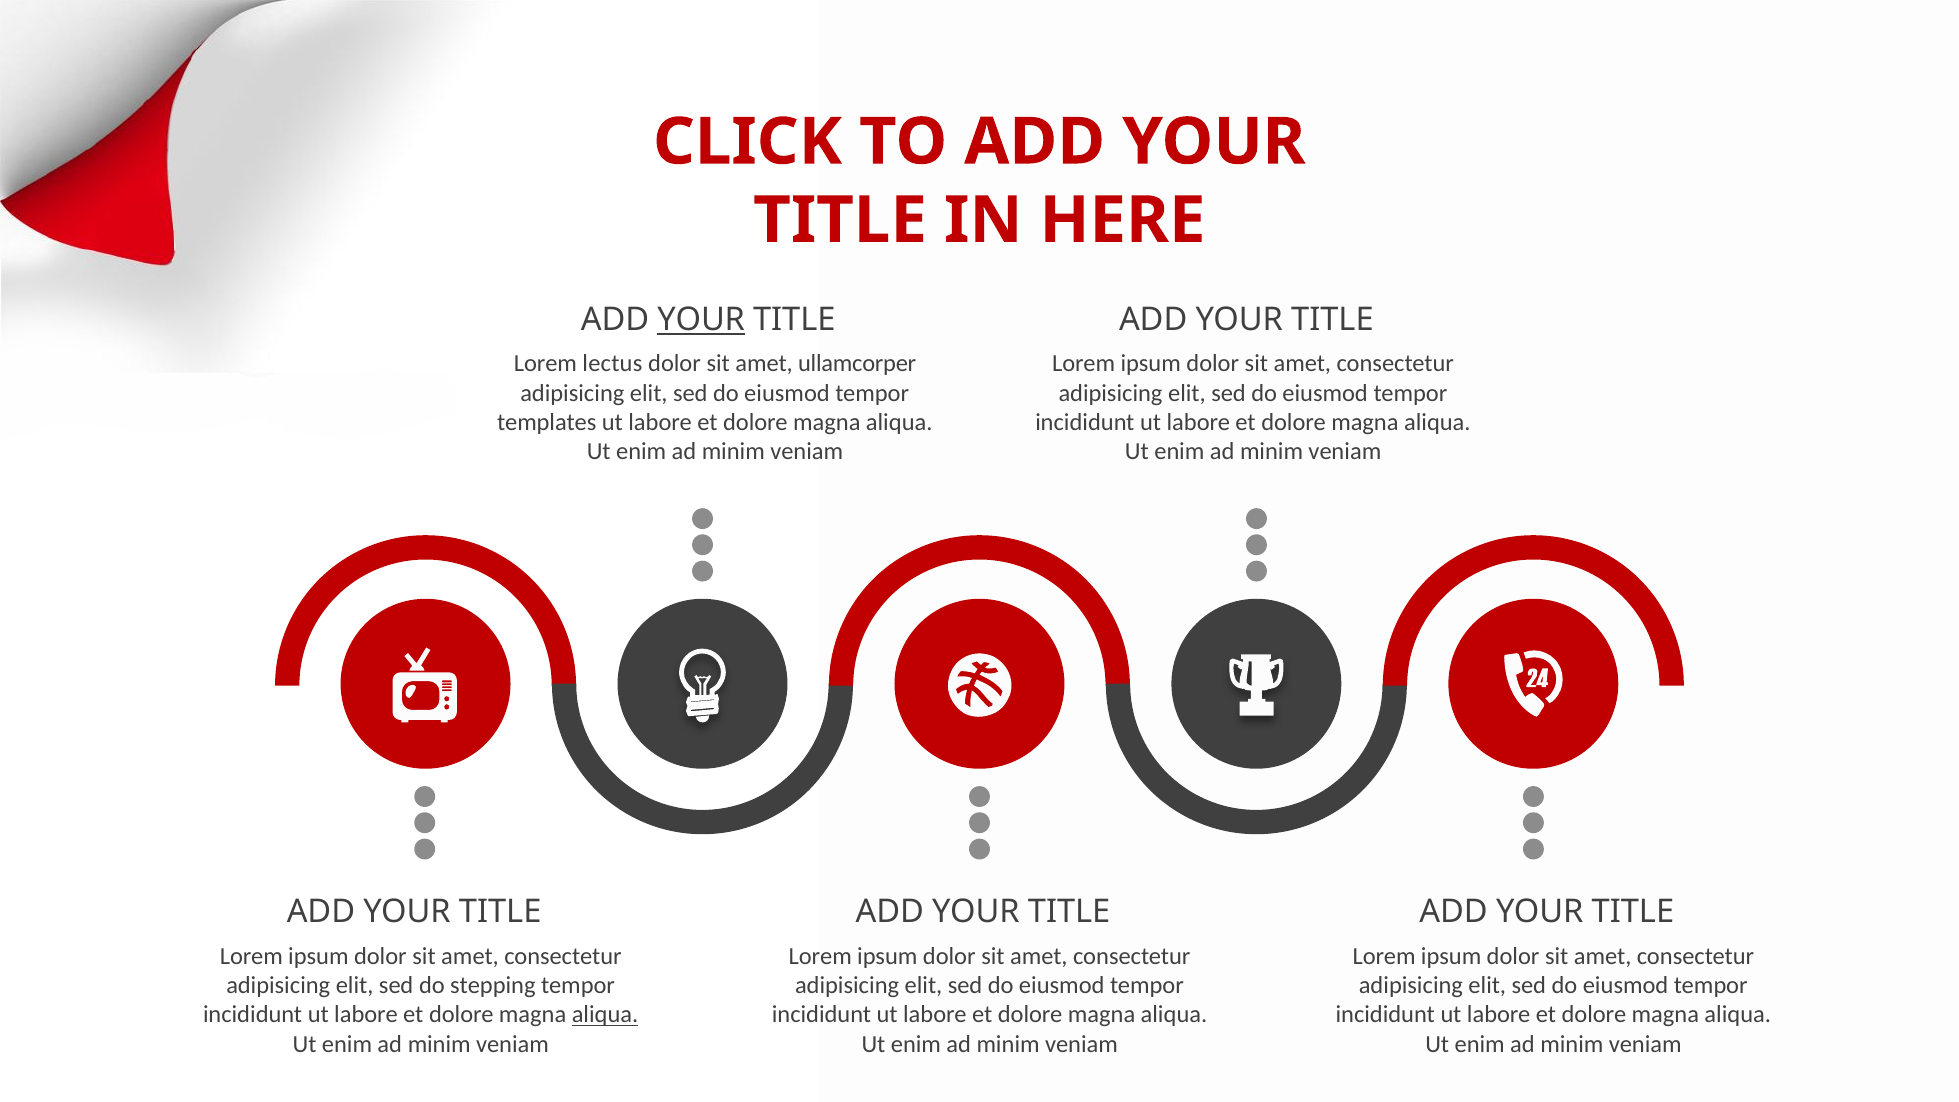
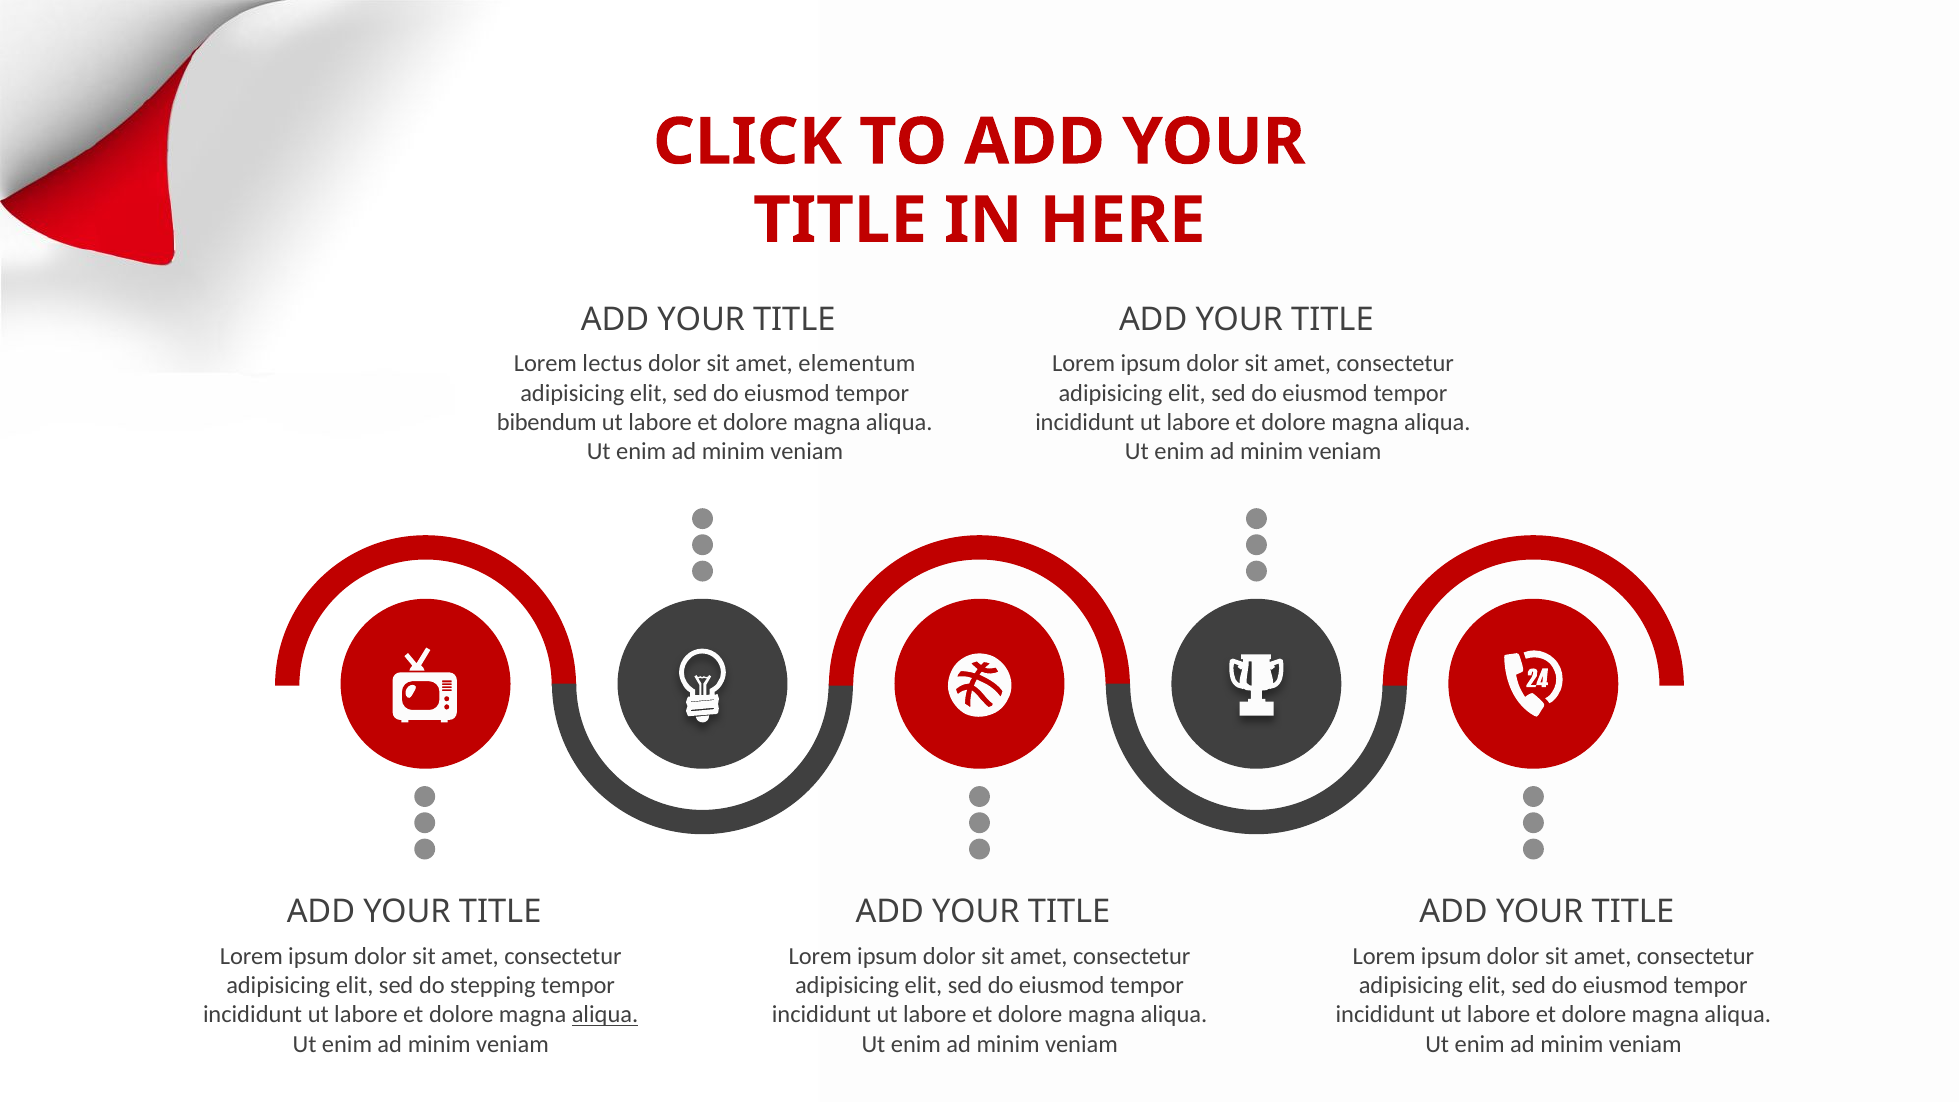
YOUR at (701, 320) underline: present -> none
ullamcorper: ullamcorper -> elementum
templates: templates -> bibendum
